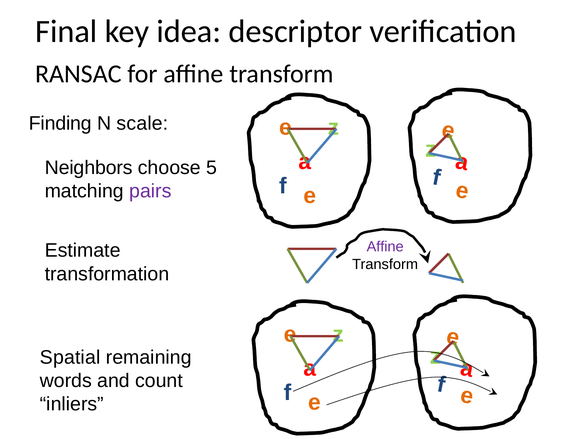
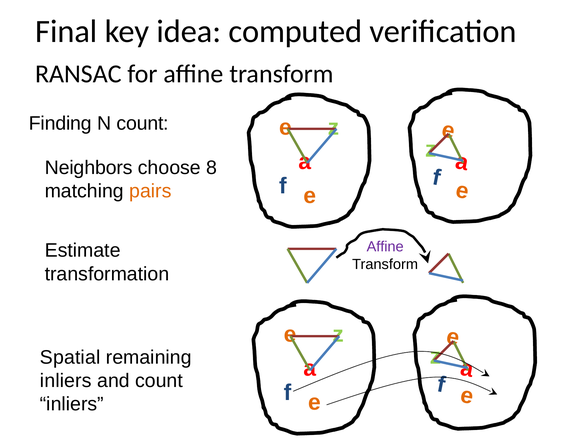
descriptor: descriptor -> computed
N scale: scale -> count
5: 5 -> 8
pairs colour: purple -> orange
words at (66, 381): words -> inliers
